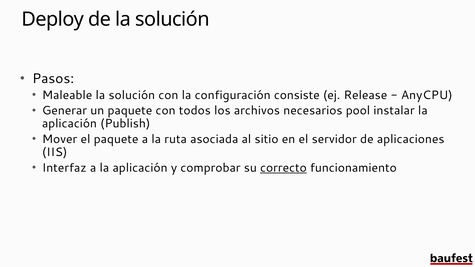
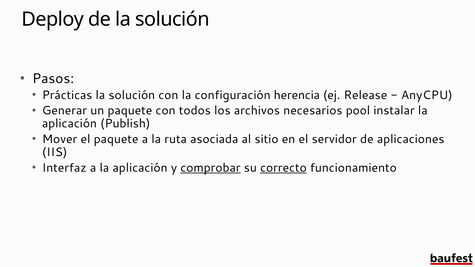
Maleable: Maleable -> Prácticas
consiste: consiste -> herencia
comprobar underline: none -> present
